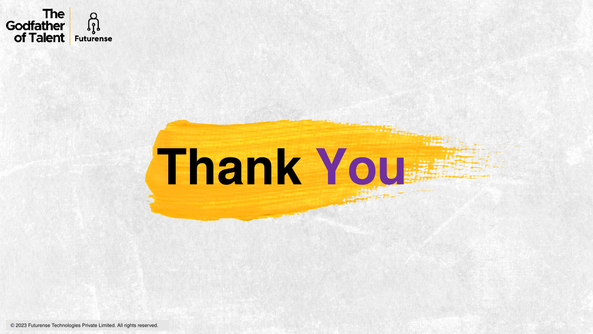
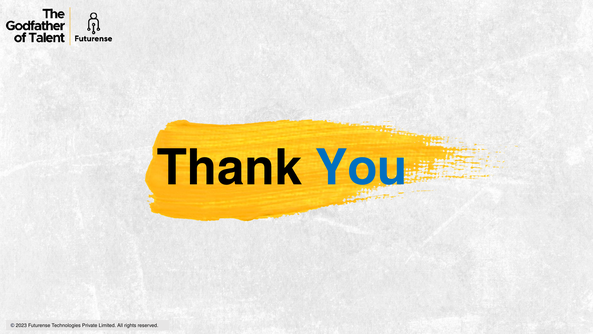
You colour: purple -> blue
